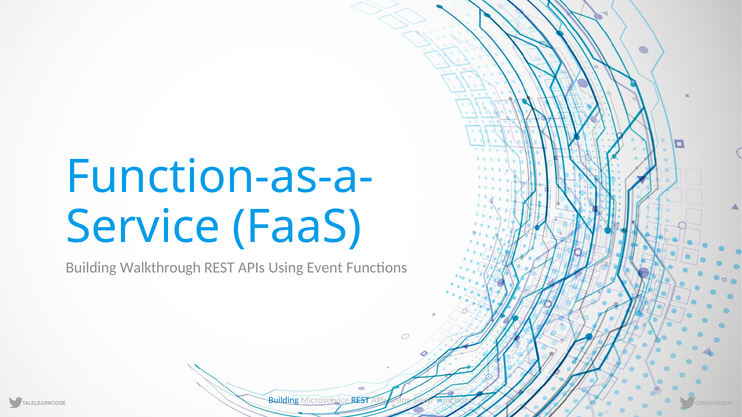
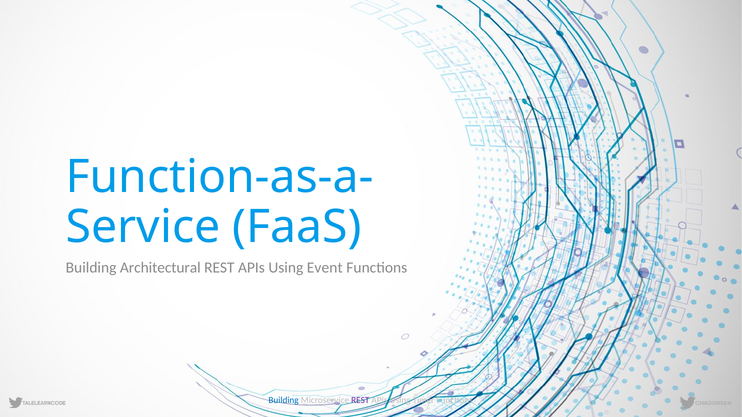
Walkthrough: Walkthrough -> Architectural
REST at (360, 401) colour: blue -> purple
Sever: Sever -> Timer
